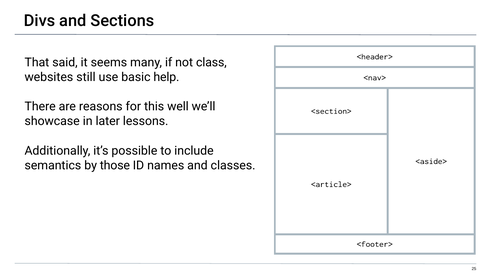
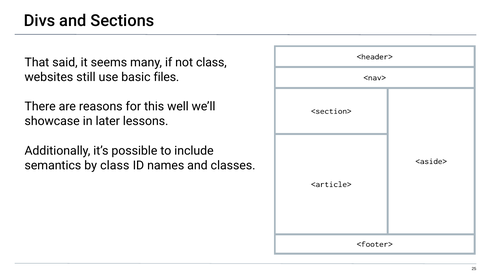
help: help -> files
by those: those -> class
